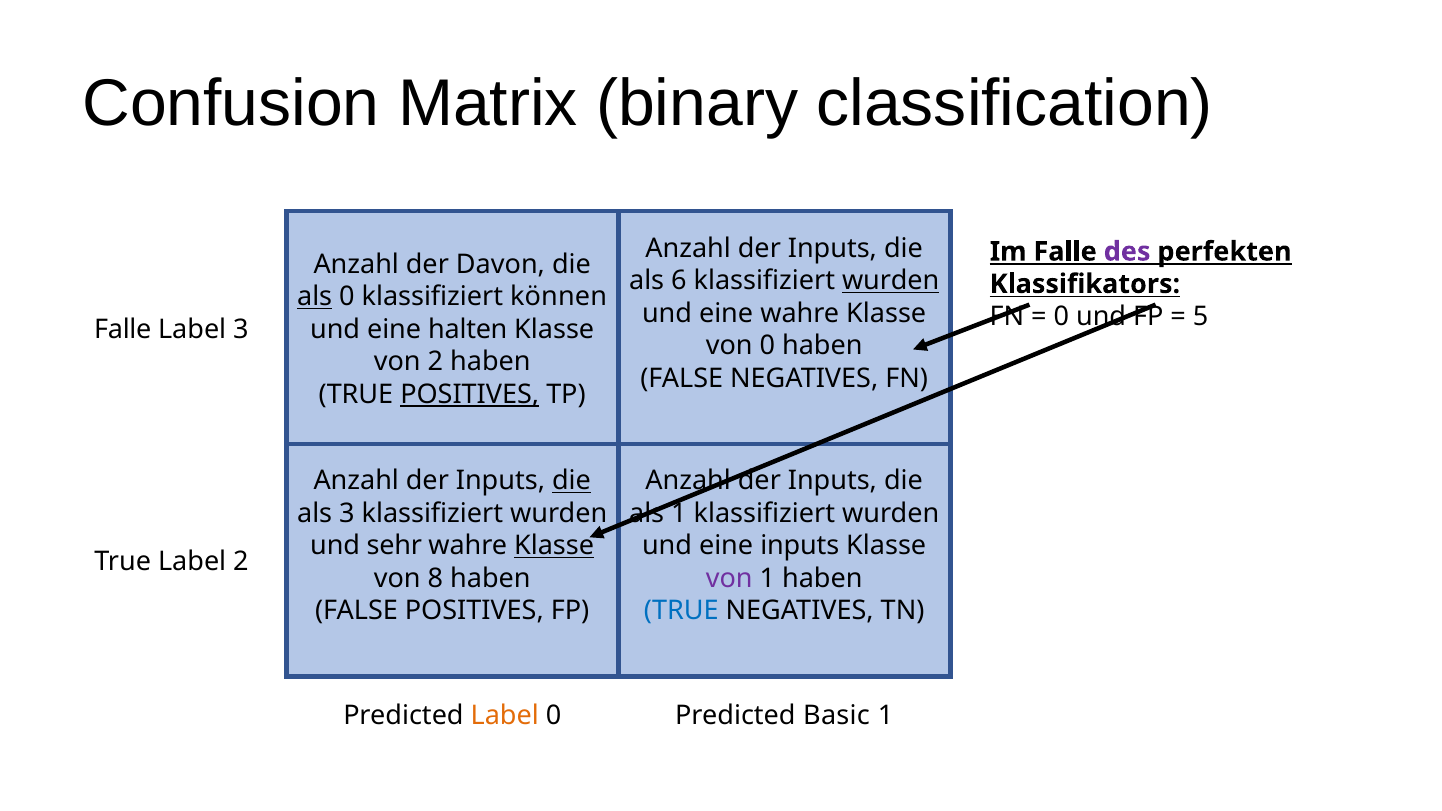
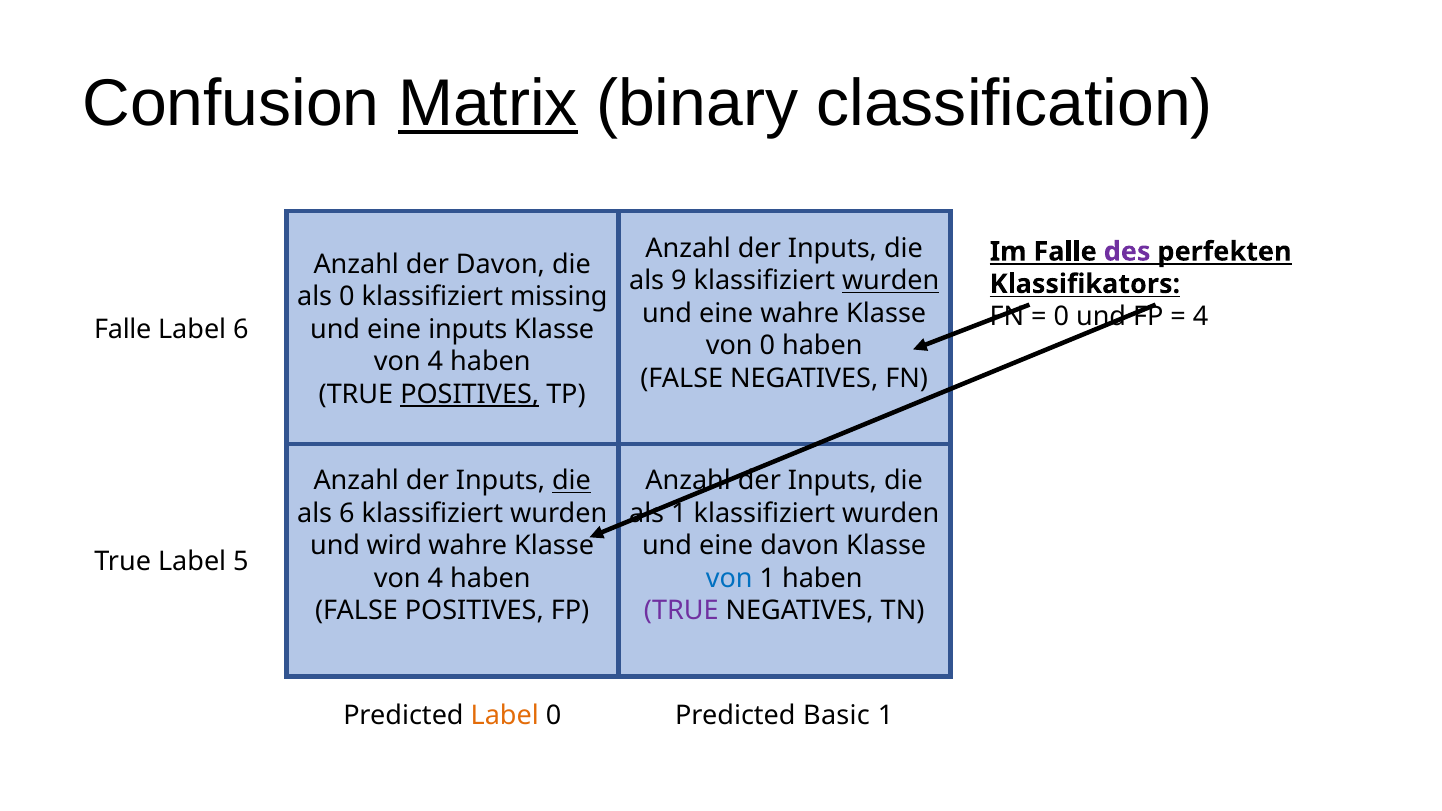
Matrix underline: none -> present
6: 6 -> 9
als at (315, 297) underline: present -> none
können: können -> missing
5 at (1201, 317): 5 -> 4
Label 3: 3 -> 6
eine halten: halten -> inputs
2 at (435, 362): 2 -> 4
als 3: 3 -> 6
sehr: sehr -> wird
Klasse at (554, 546) underline: present -> none
eine inputs: inputs -> davon
Label 2: 2 -> 5
8 at (435, 578): 8 -> 4
von at (729, 578) colour: purple -> blue
TRUE at (681, 611) colour: blue -> purple
